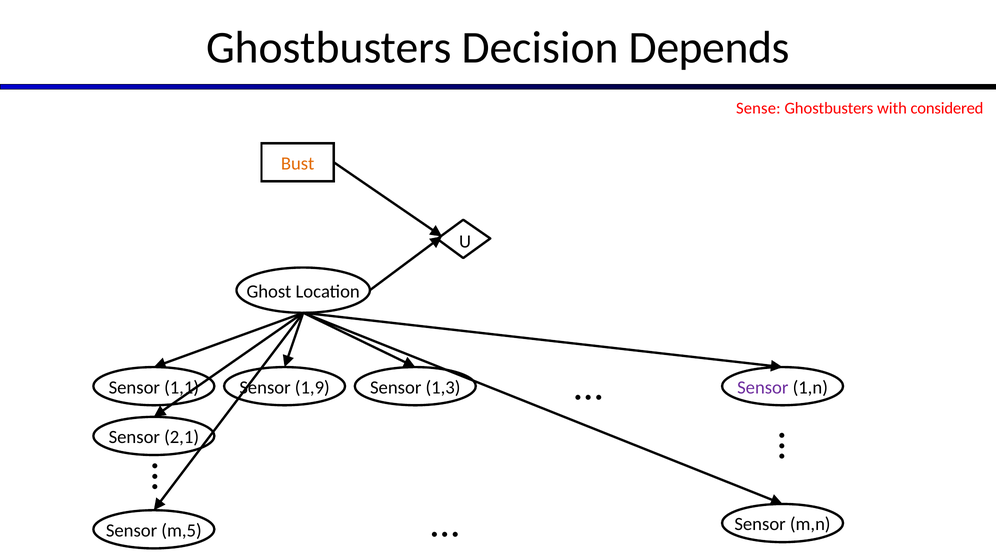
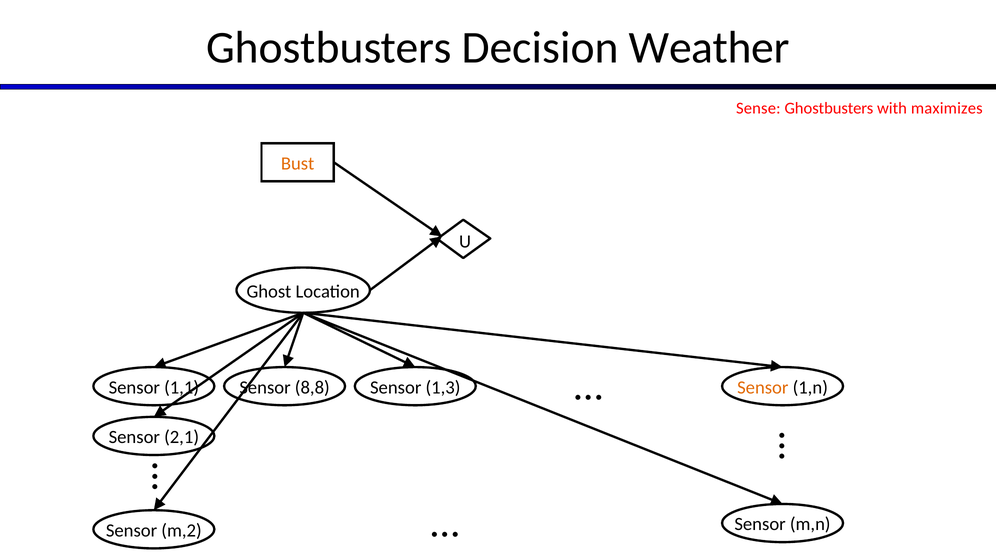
Depends: Depends -> Weather
considered: considered -> maximizes
1,9: 1,9 -> 8,8
Sensor at (763, 388) colour: purple -> orange
m,5: m,5 -> m,2
